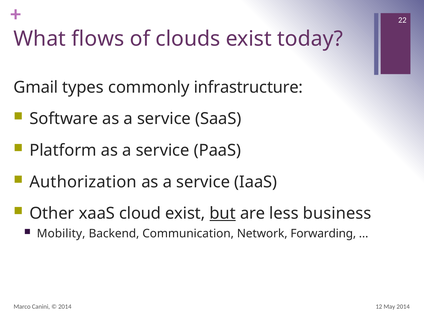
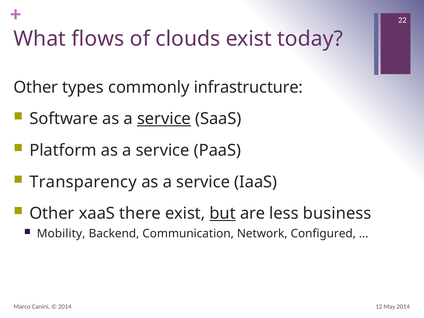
Gmail at (36, 87): Gmail -> Other
service at (164, 119) underline: none -> present
Authorization: Authorization -> Transparency
cloud: cloud -> there
Forwarding: Forwarding -> Configured
